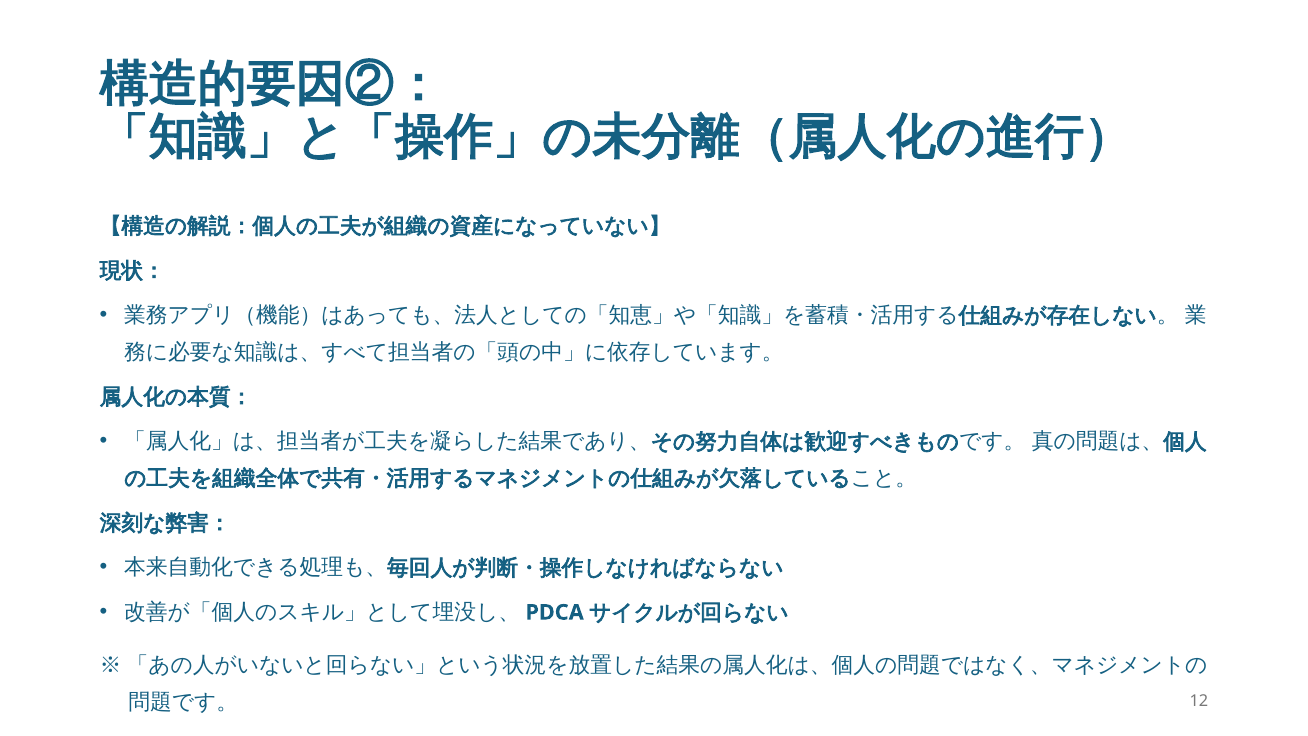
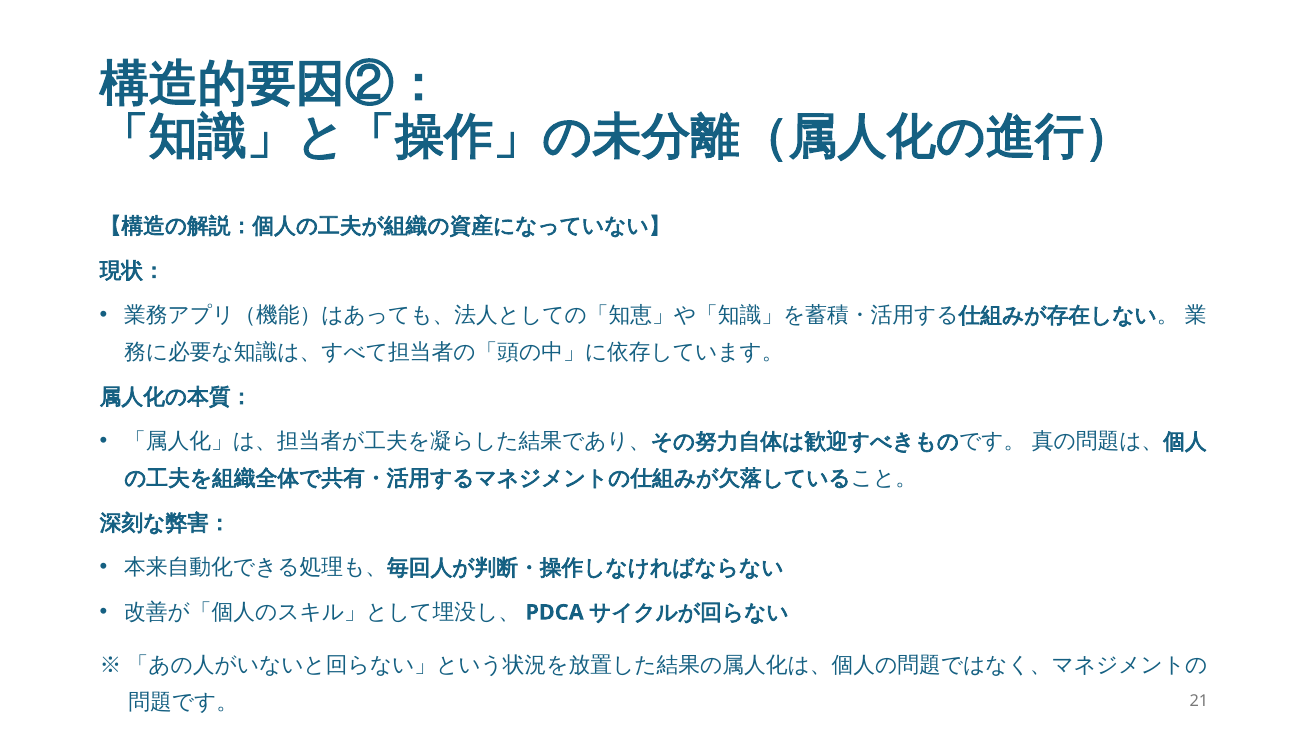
12: 12 -> 21
